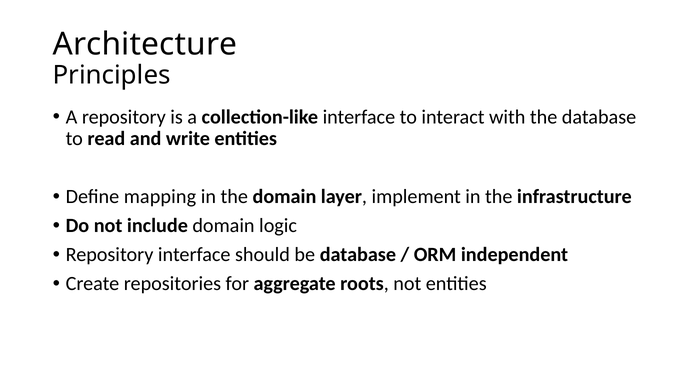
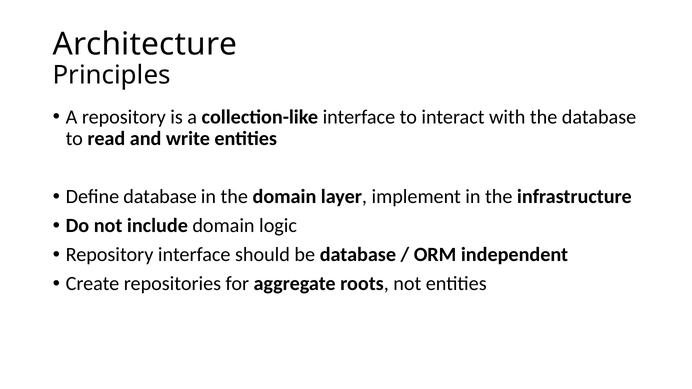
Define mapping: mapping -> database
